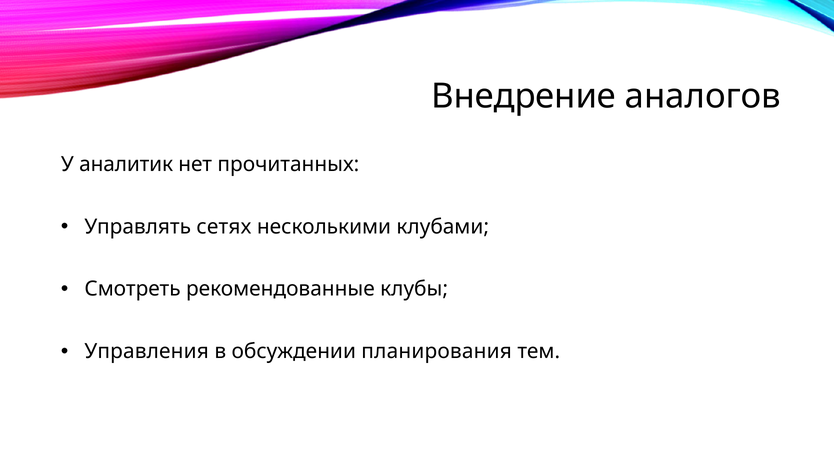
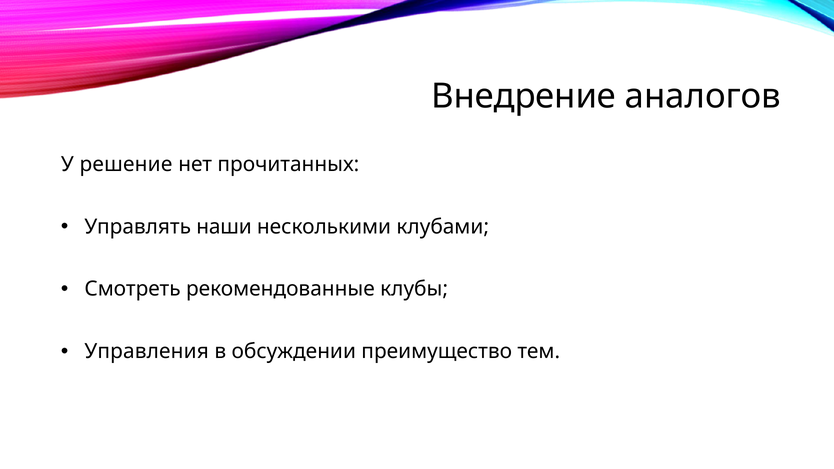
аналитик: аналитик -> решение
сетях: сетях -> наши
планирования: планирования -> преимущество
